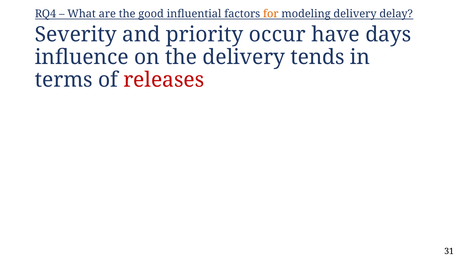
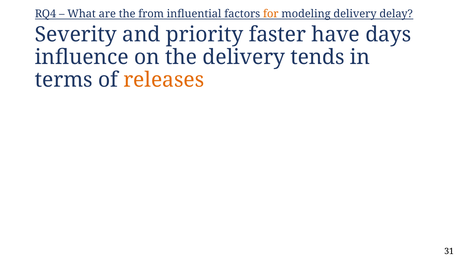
good: good -> from
occur: occur -> faster
releases colour: red -> orange
